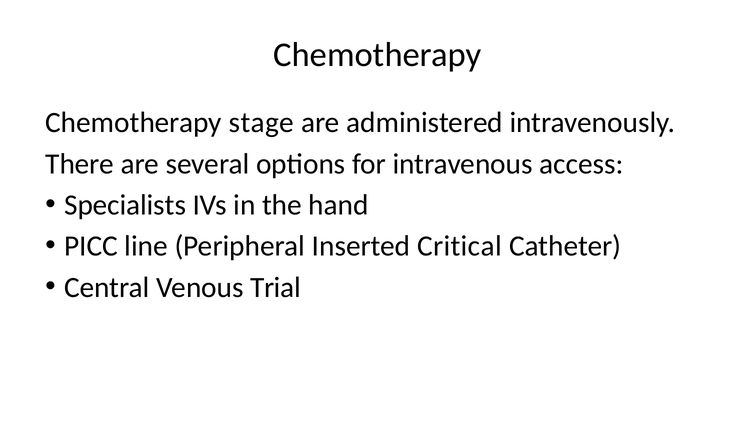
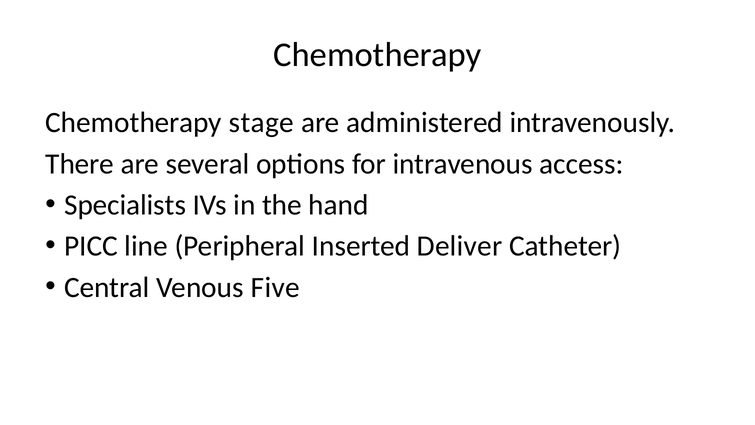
Critical: Critical -> Deliver
Trial: Trial -> Five
